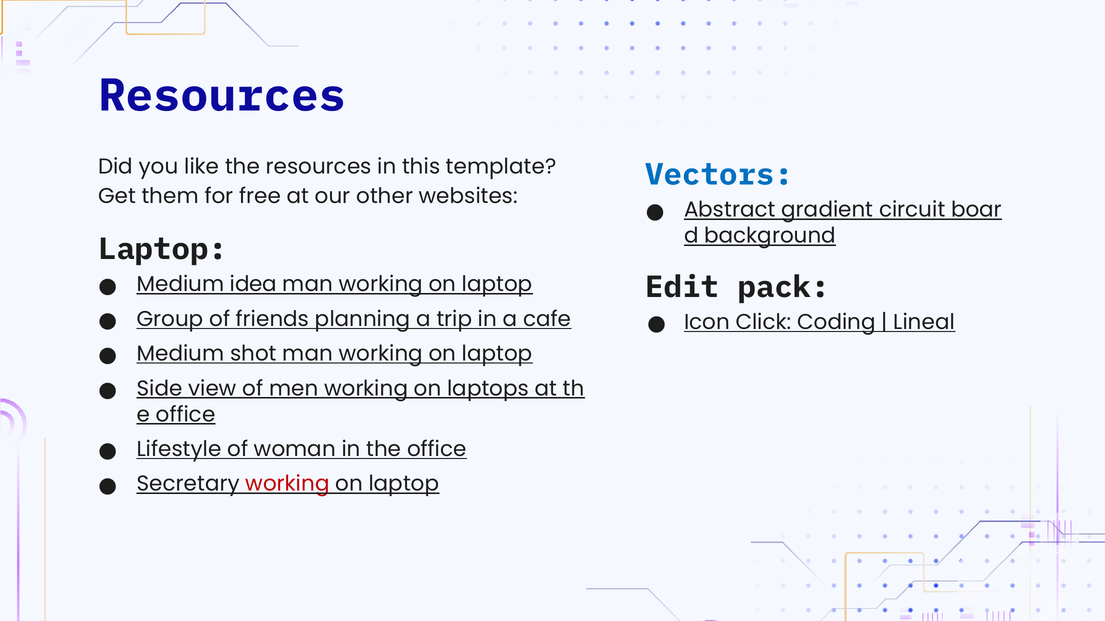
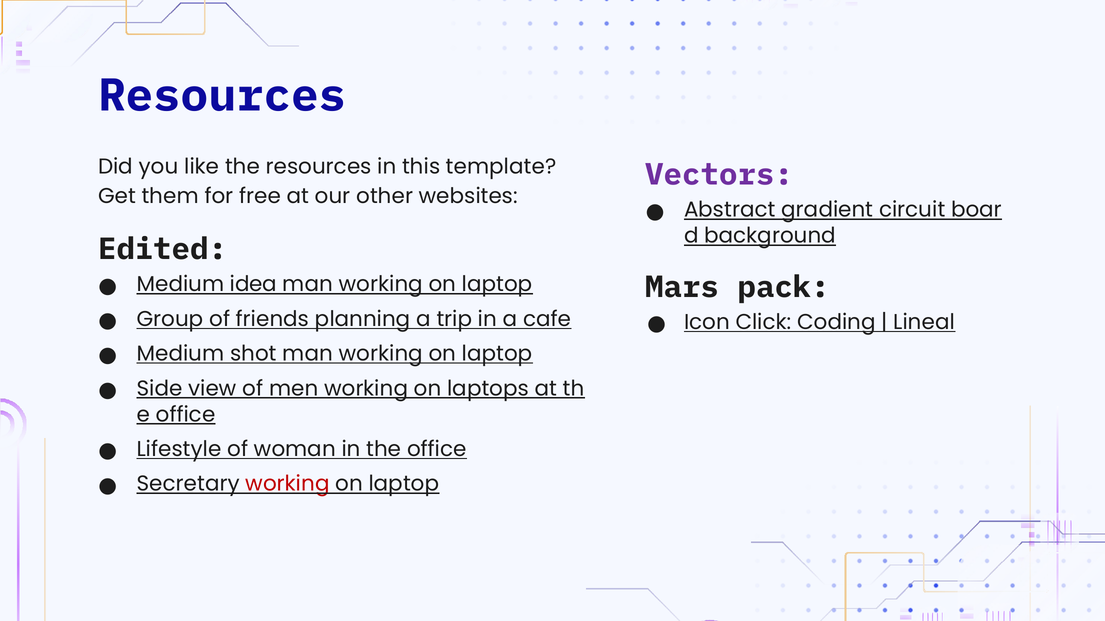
Vectors colour: blue -> purple
Laptop at (163, 249): Laptop -> Edited
Edit: Edit -> Mars
